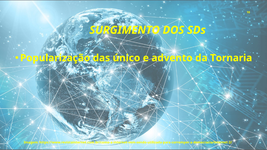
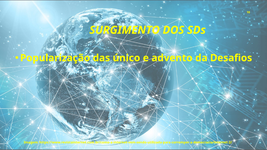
Tornaria: Tornaria -> Desafios
